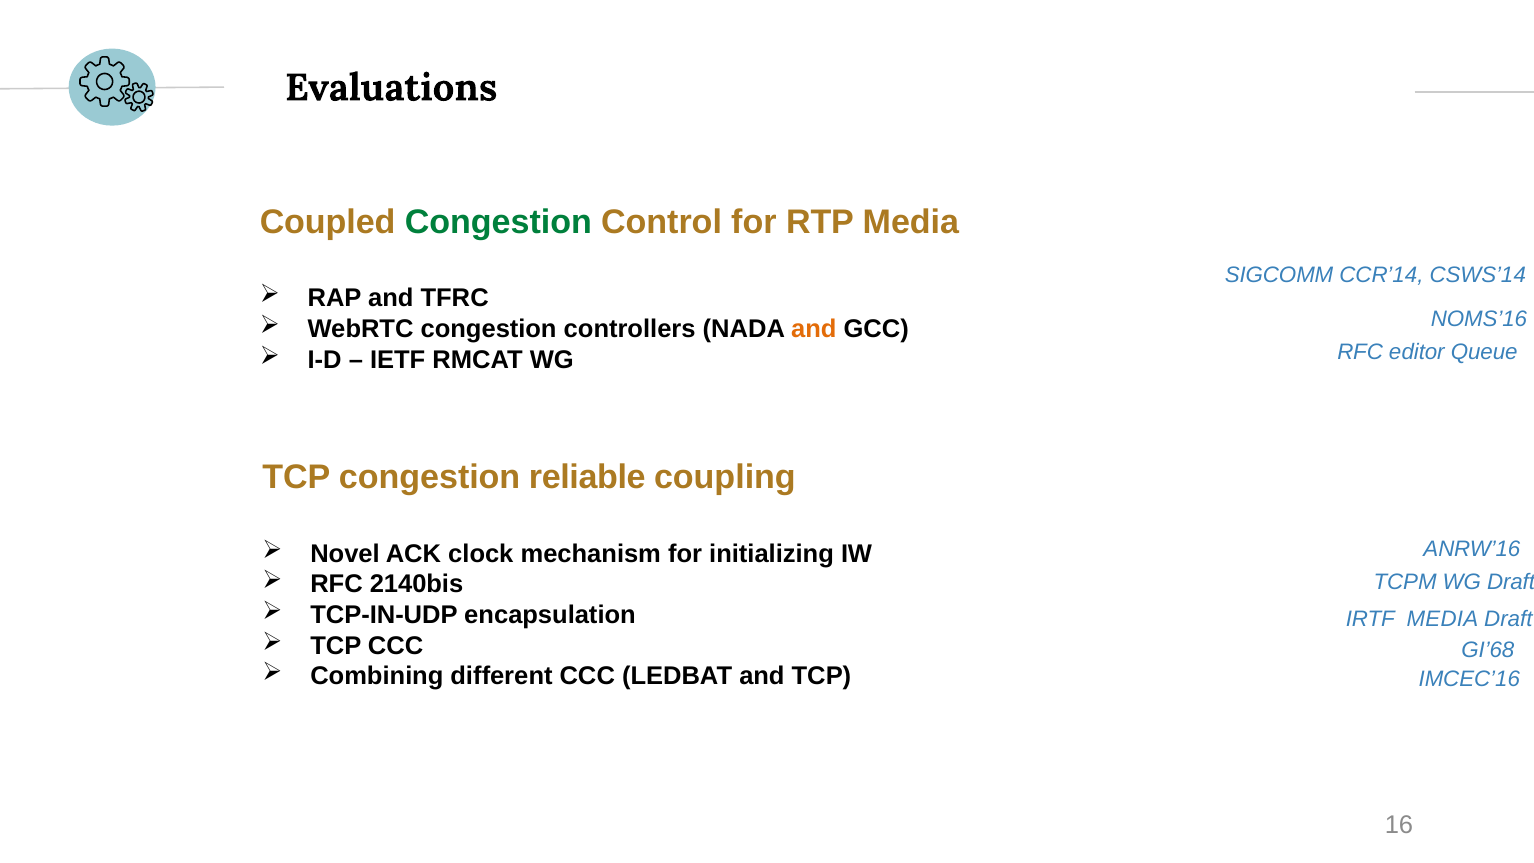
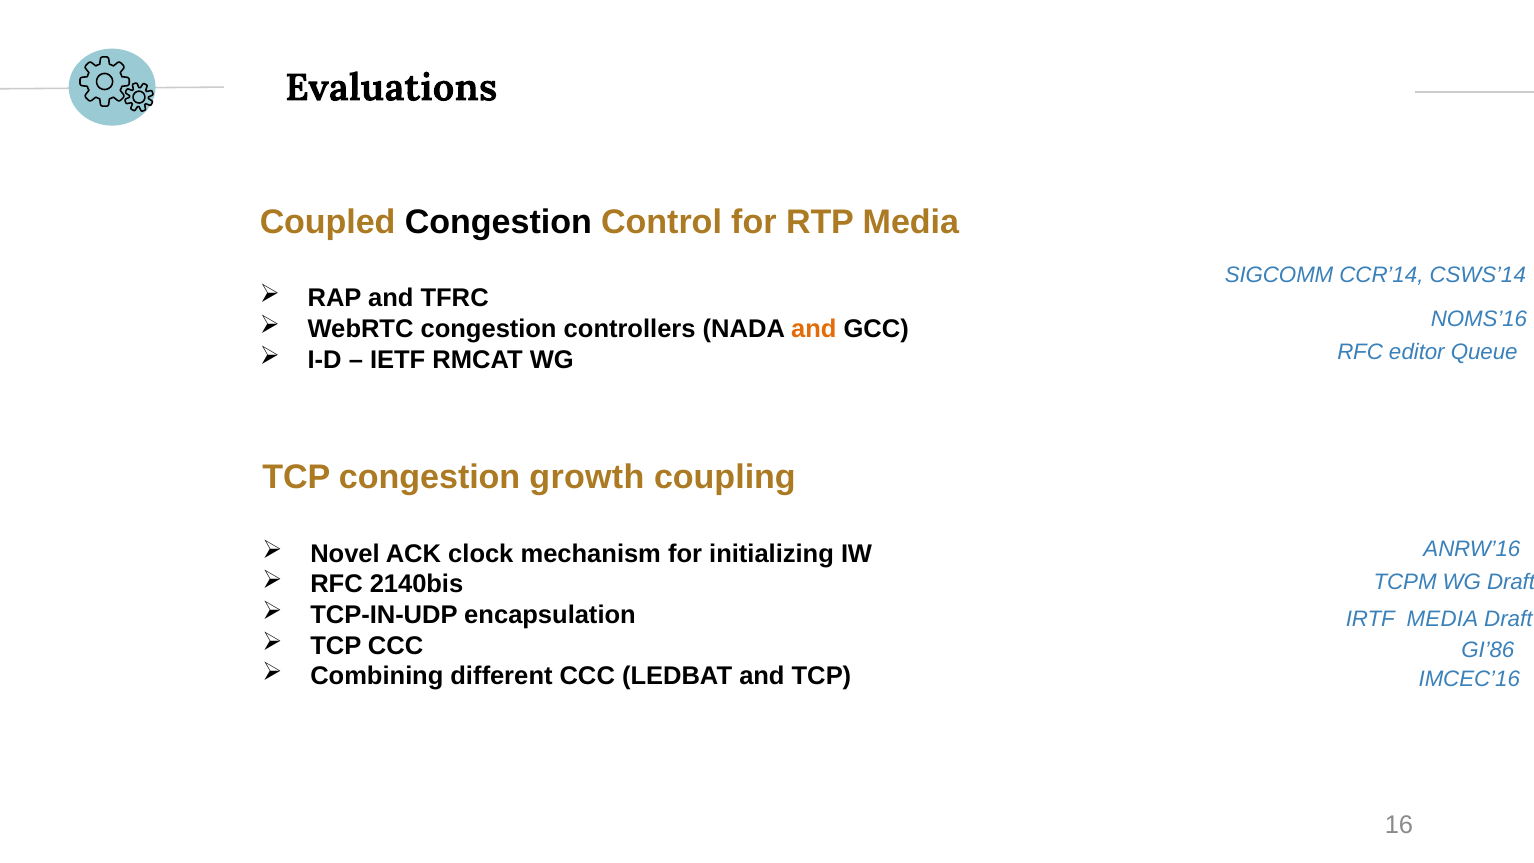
Congestion at (498, 222) colour: green -> black
reliable: reliable -> growth
GI’68: GI’68 -> GI’86
